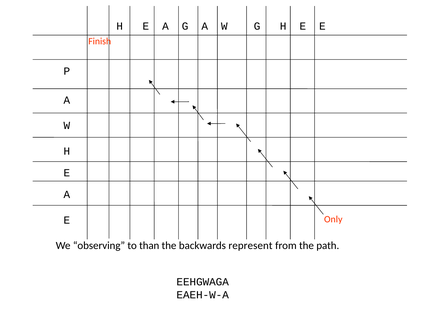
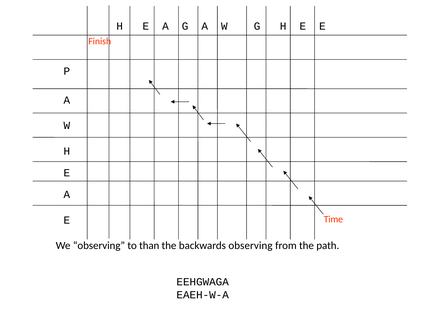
Only: Only -> Time
backwards represent: represent -> observing
